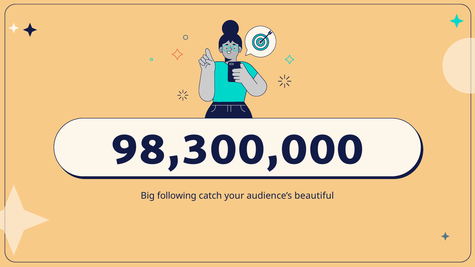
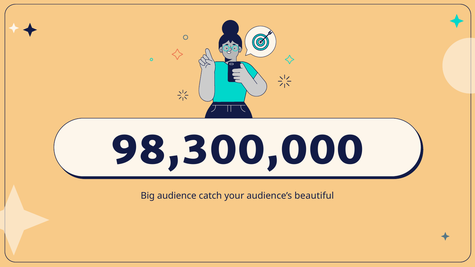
following: following -> audience
